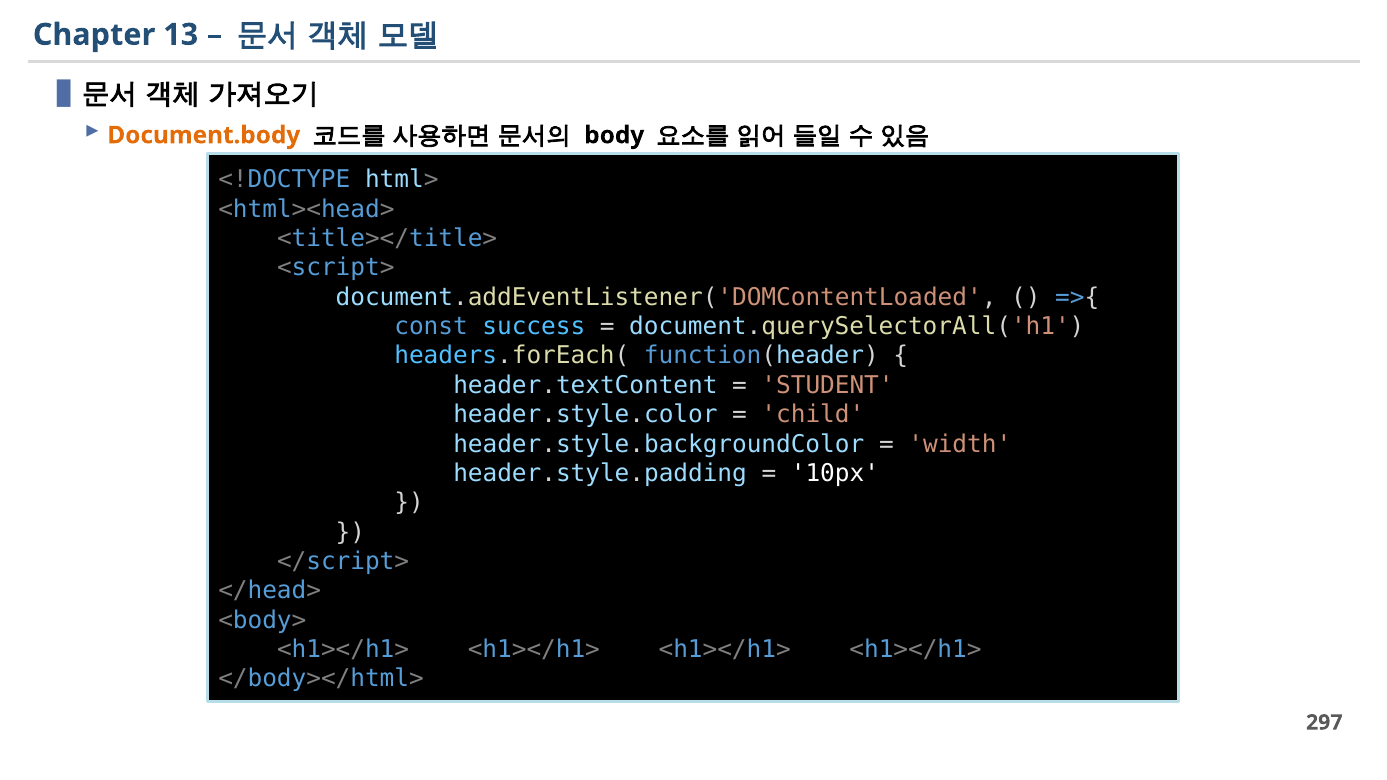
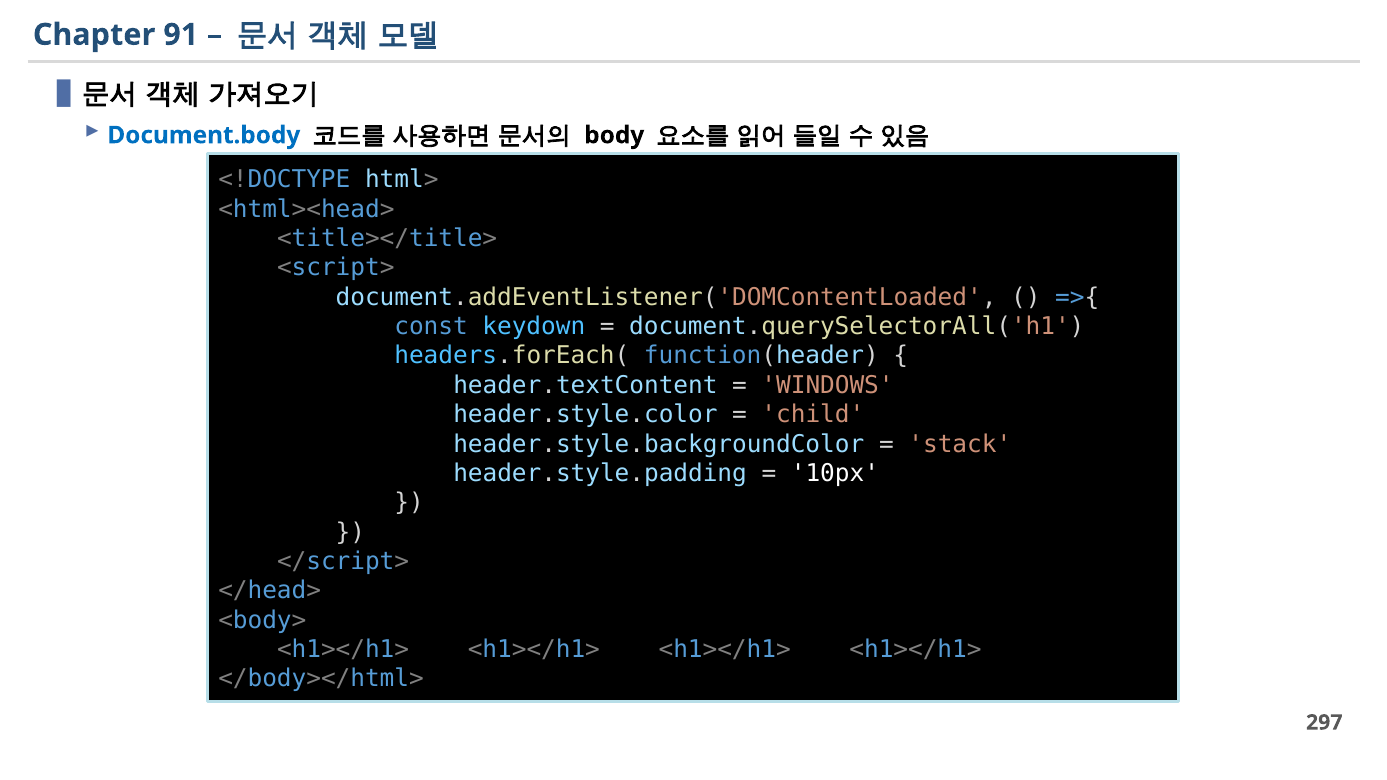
13: 13 -> 91
Document.body colour: orange -> blue
success: success -> keydown
STUDENT: STUDENT -> WINDOWS
width: width -> stack
